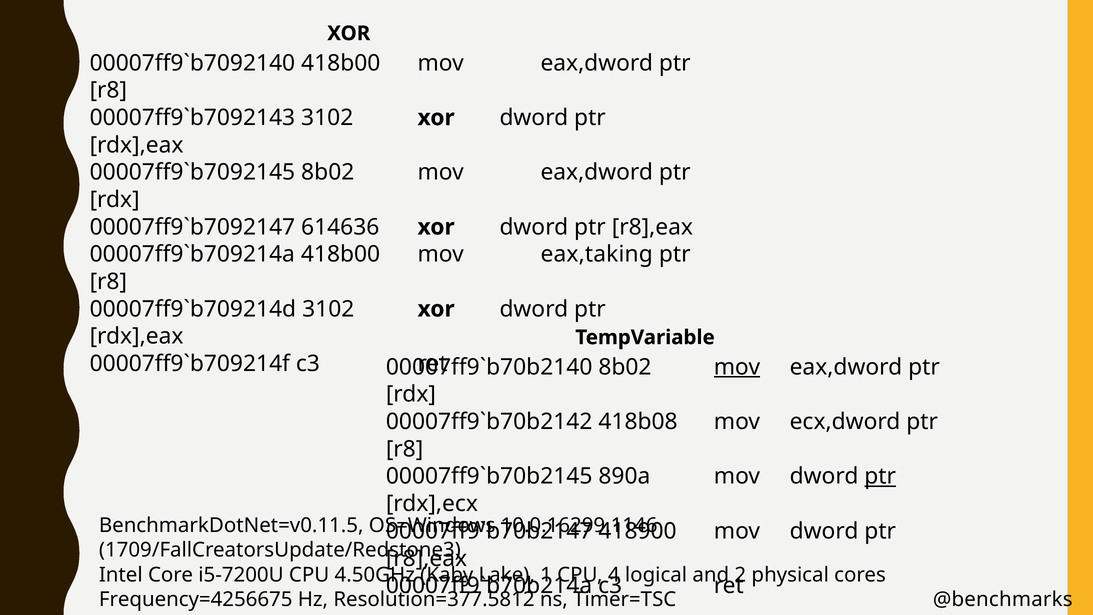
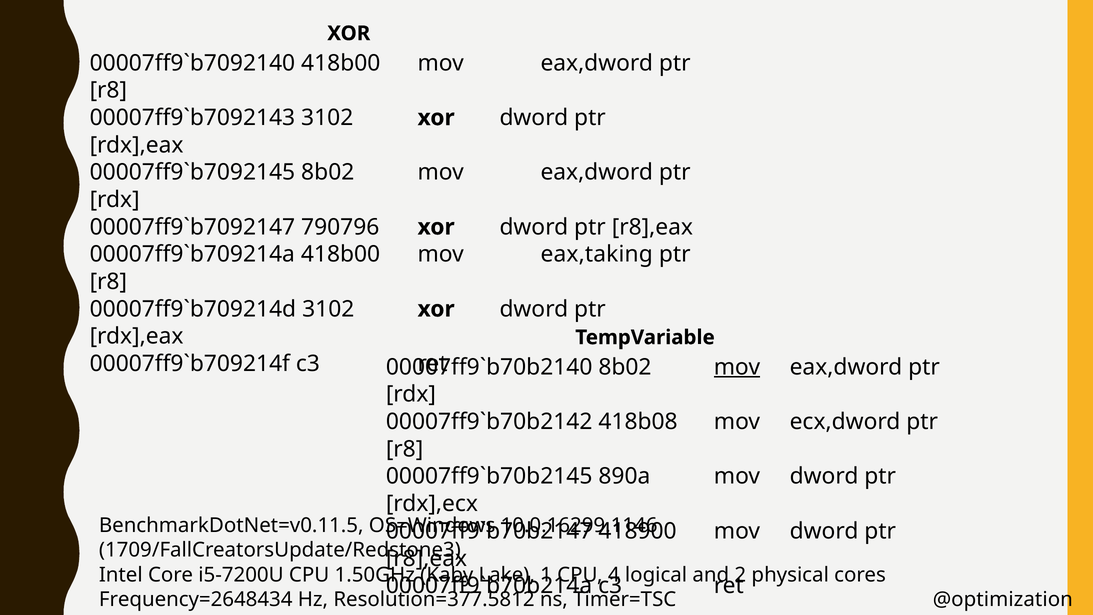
614636: 614636 -> 790796
ptr at (880, 476) underline: present -> none
4.50GHz: 4.50GHz -> 1.50GHz
Frequency=4256675: Frequency=4256675 -> Frequency=2648434
@benchmarks: @benchmarks -> @optimization
